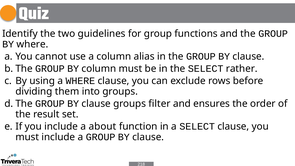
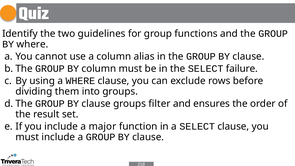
rather: rather -> failure
about: about -> major
